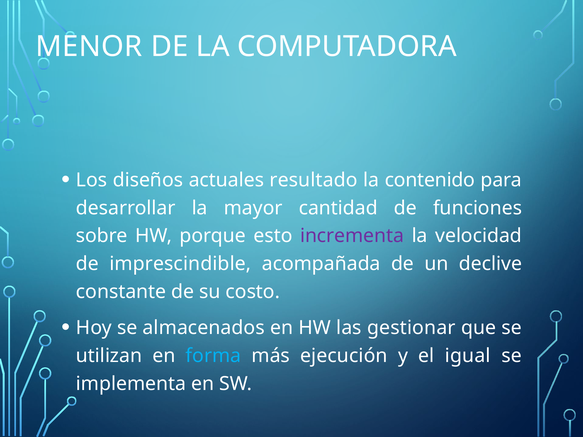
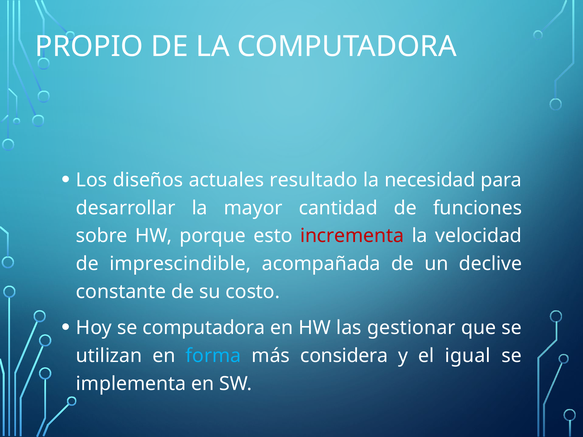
MENOR: MENOR -> PROPIO
contenido: contenido -> necesidad
incrementa colour: purple -> red
se almacenados: almacenados -> computadora
ejecución: ejecución -> considera
